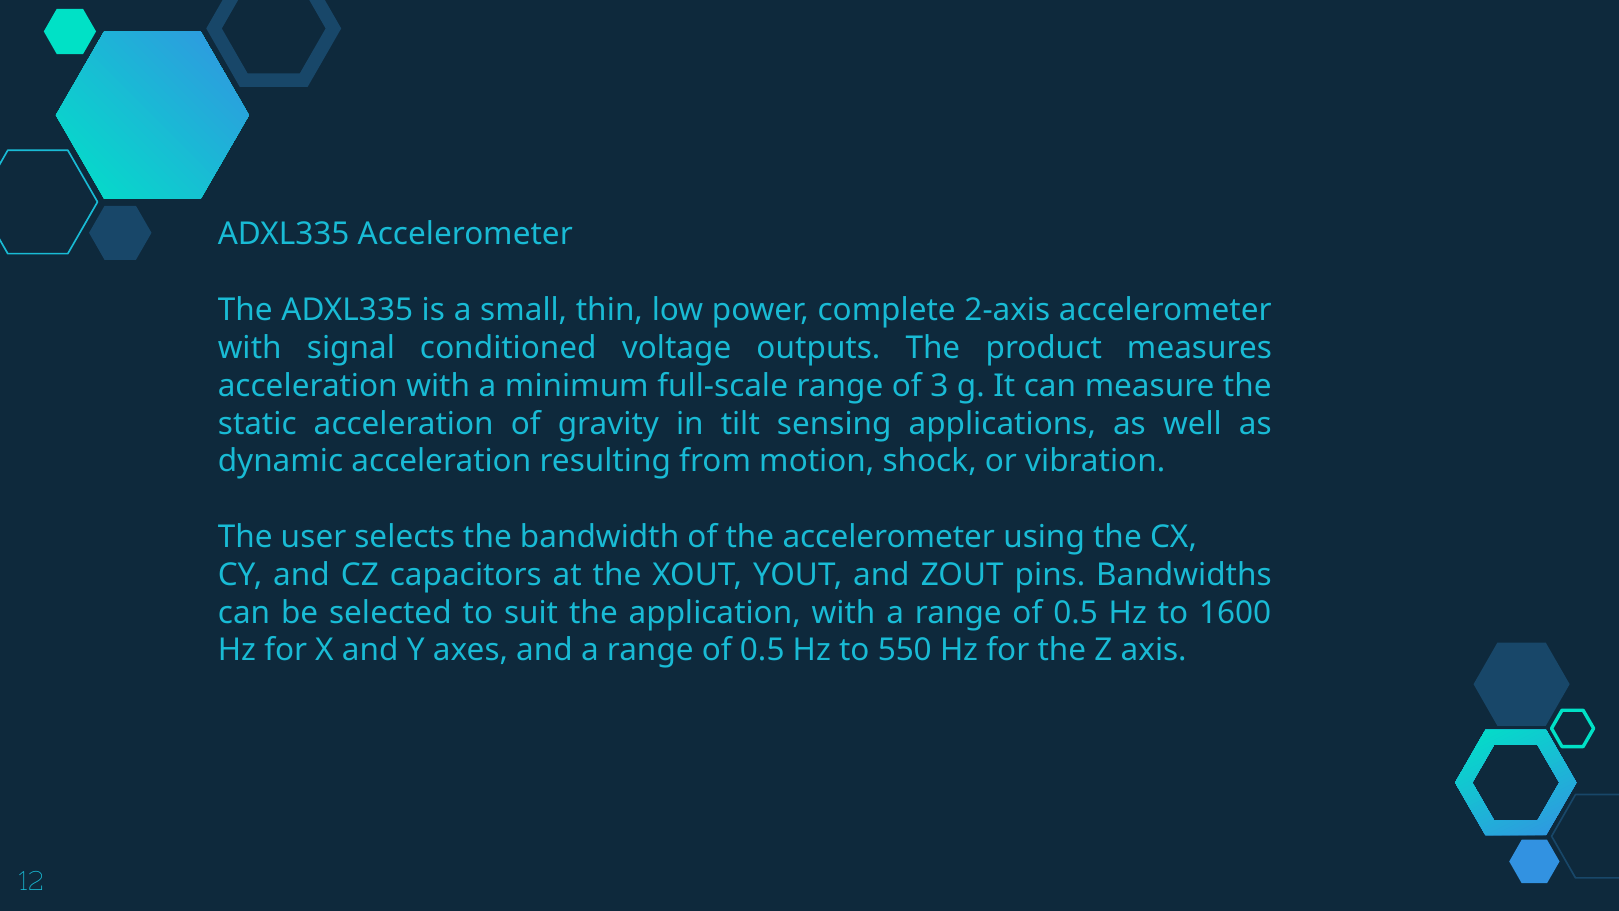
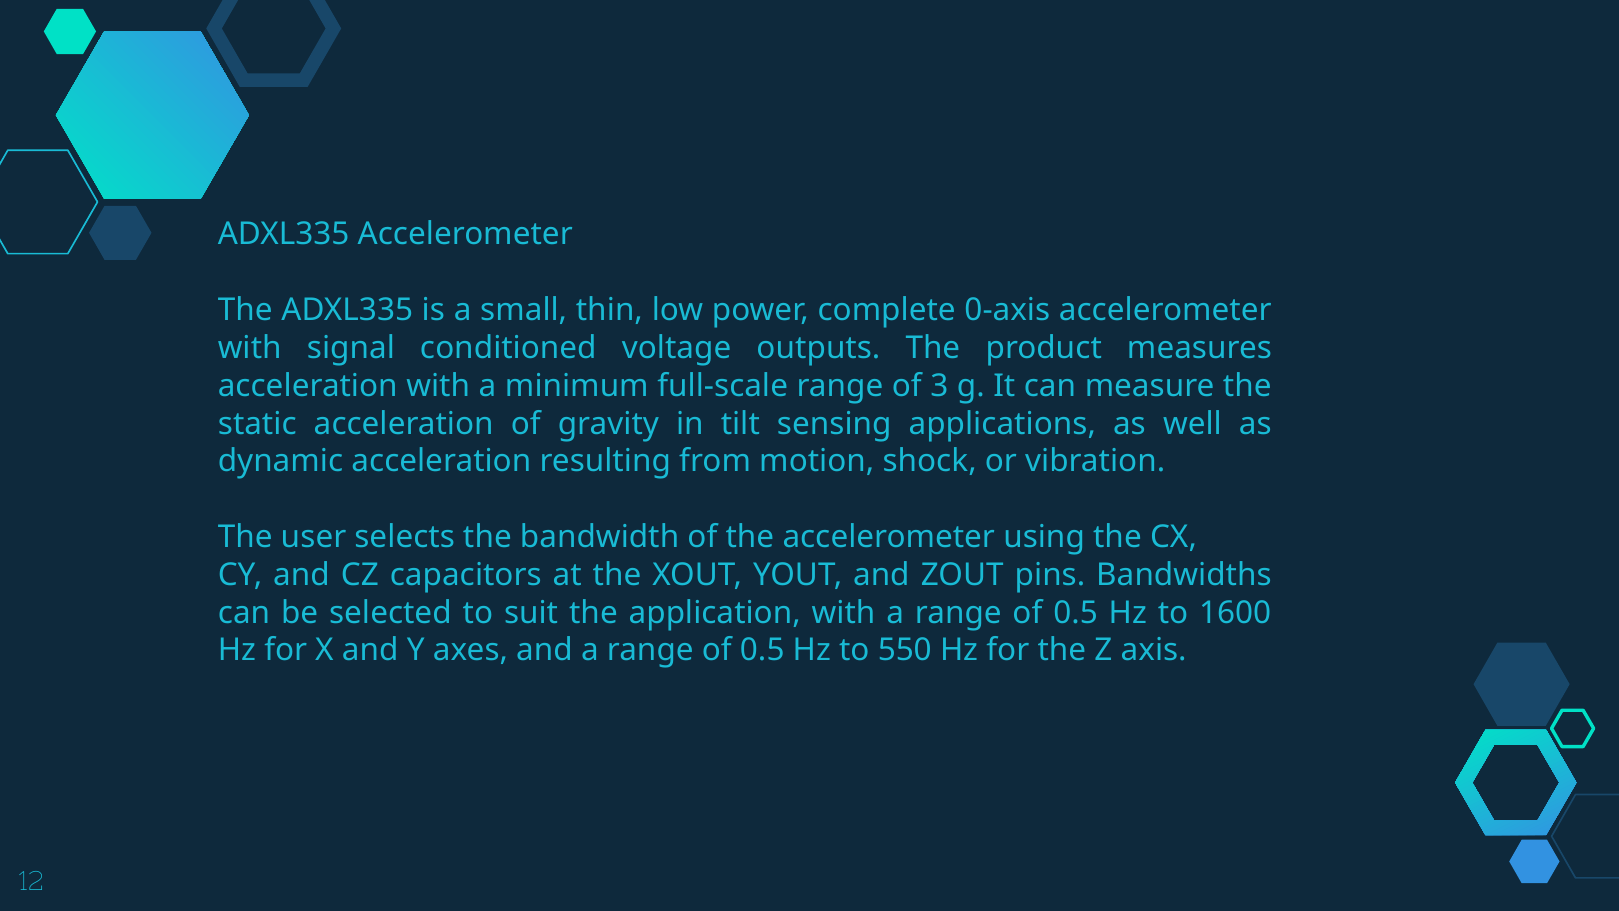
2-axis: 2-axis -> 0-axis
